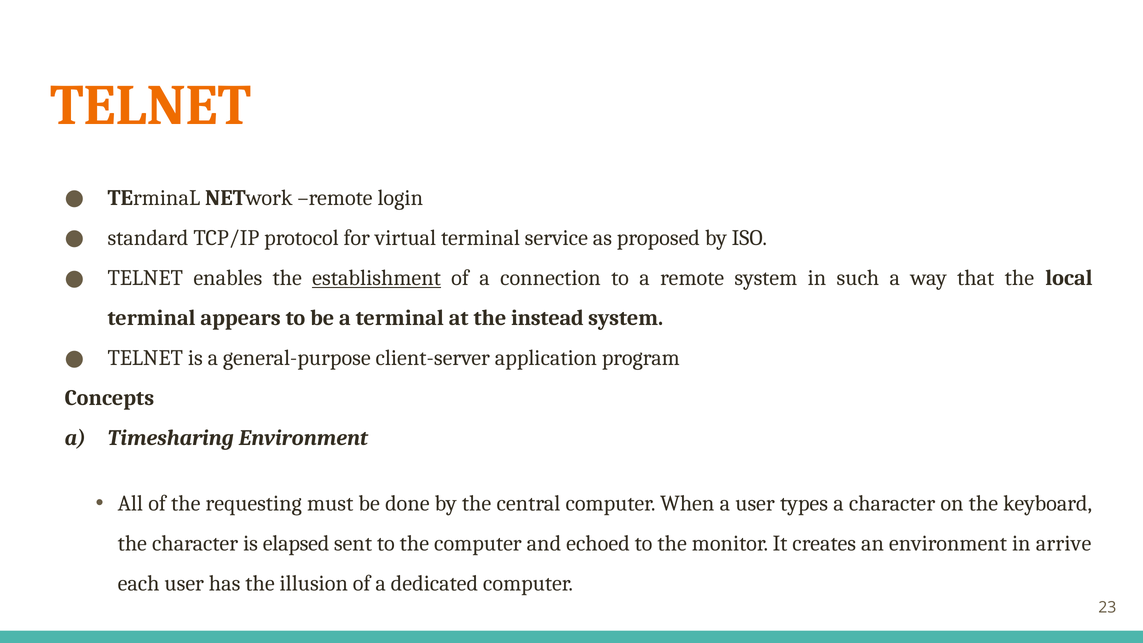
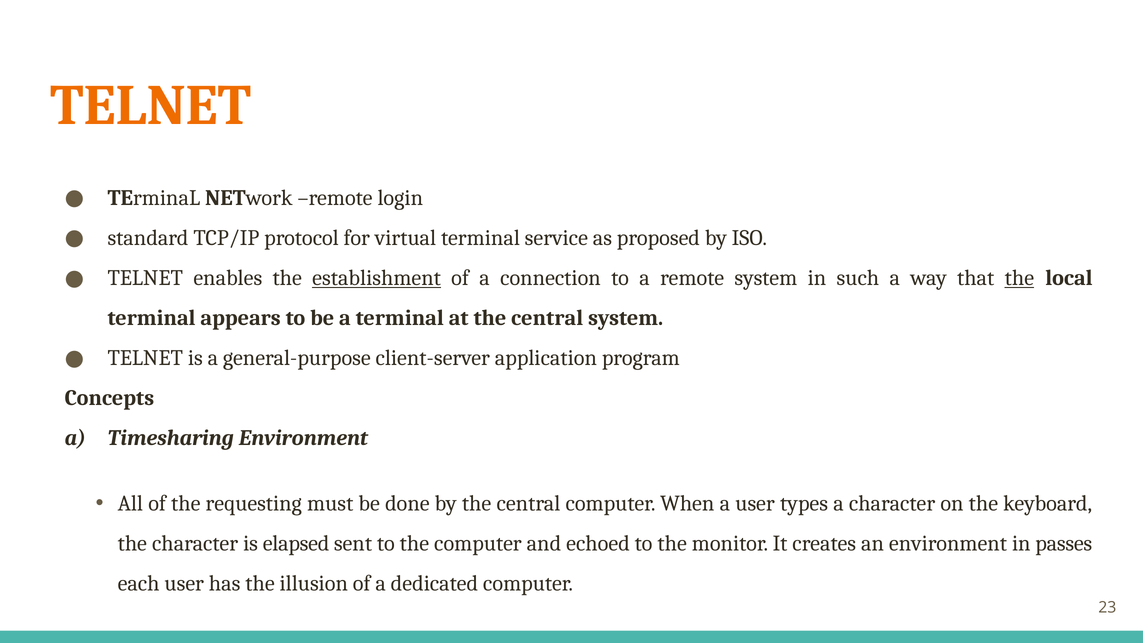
the at (1019, 278) underline: none -> present
at the instead: instead -> central
arrive: arrive -> passes
